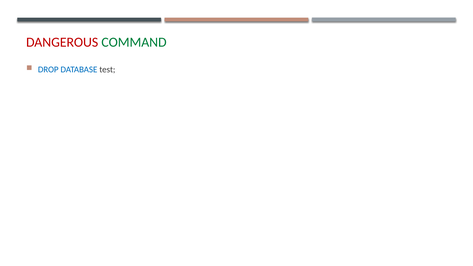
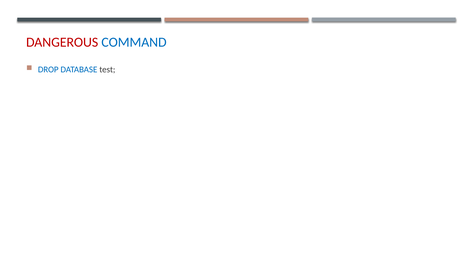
COMMAND colour: green -> blue
